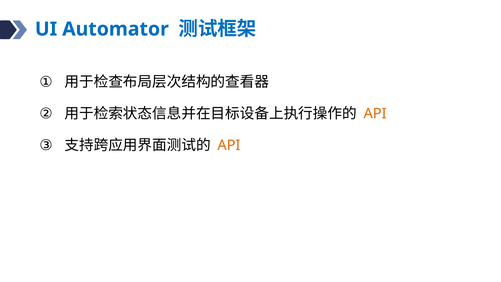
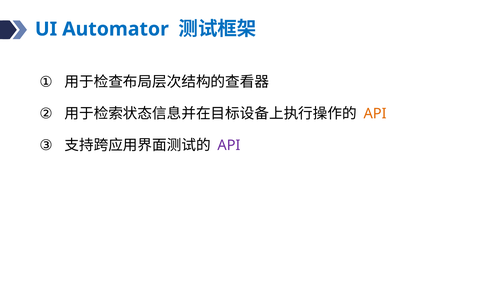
API at (229, 145) colour: orange -> purple
